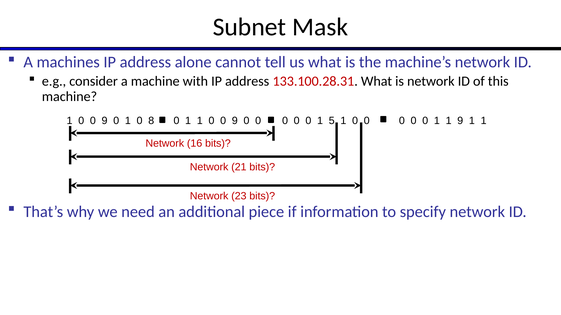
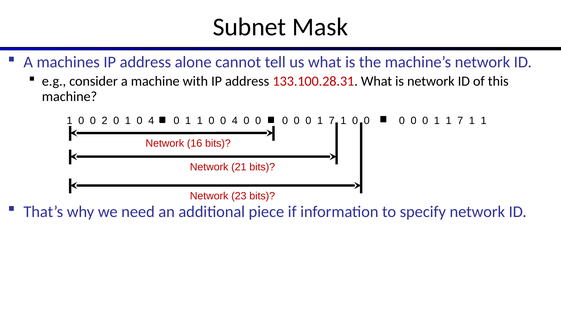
9 at (105, 121): 9 -> 2
1 0 8: 8 -> 4
9 at (235, 121): 9 -> 4
0 1 5: 5 -> 7
1 1 9: 9 -> 7
